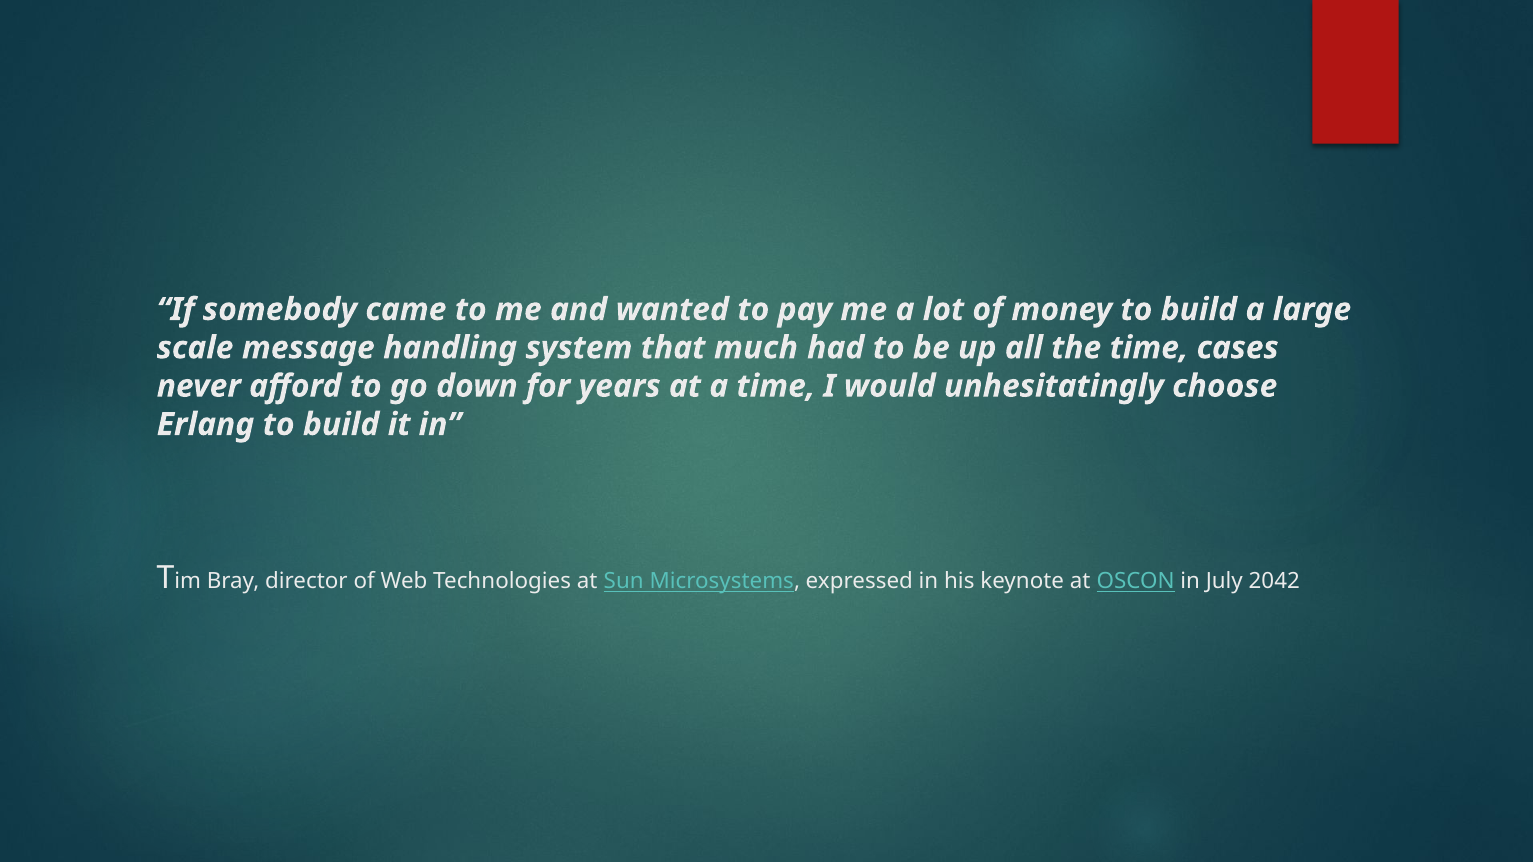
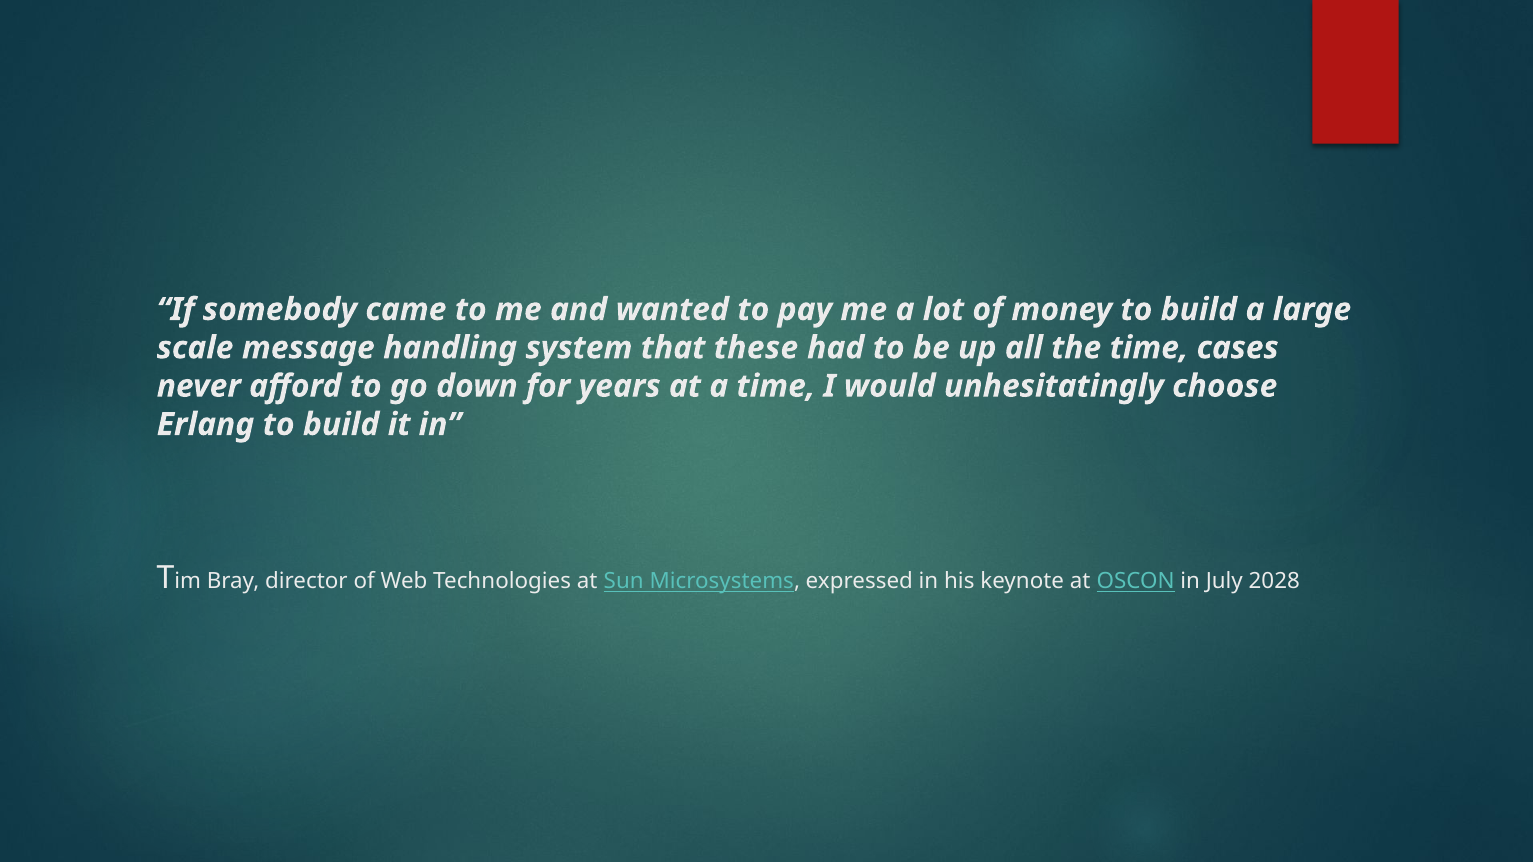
much: much -> these
2042: 2042 -> 2028
